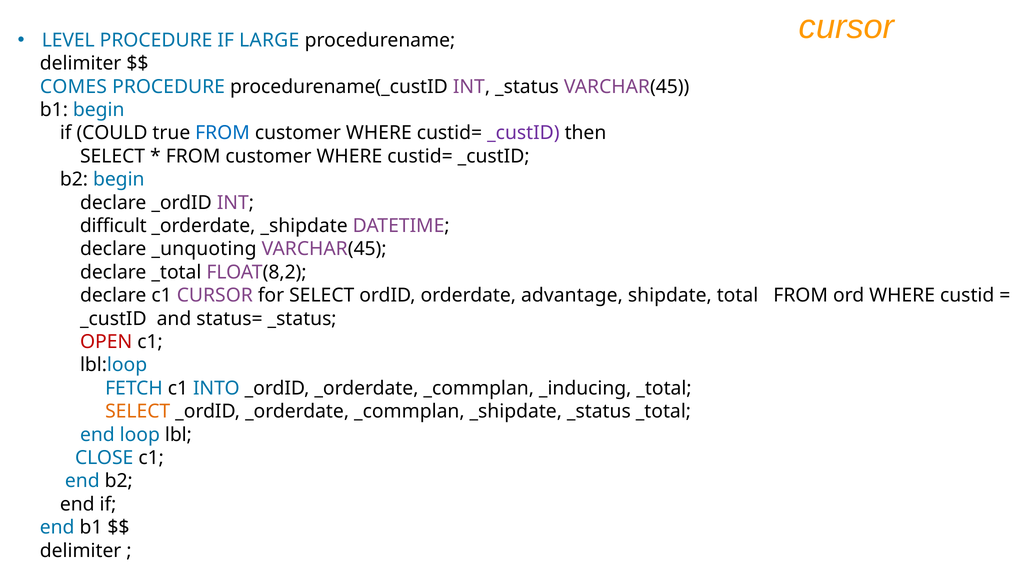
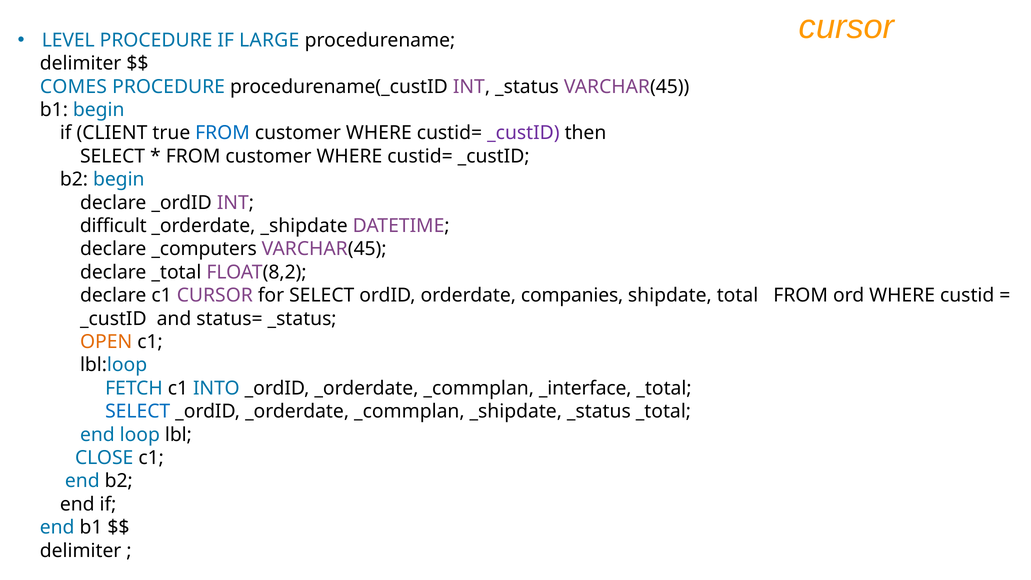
COULD: COULD -> CLIENT
_unquoting: _unquoting -> _computers
advantage: advantage -> companies
OPEN colour: red -> orange
_inducing: _inducing -> _interface
SELECT at (138, 411) colour: orange -> blue
